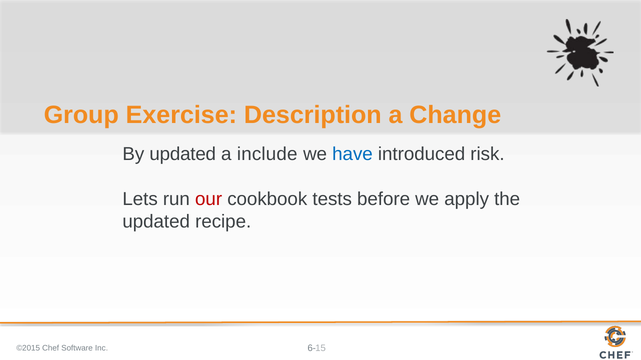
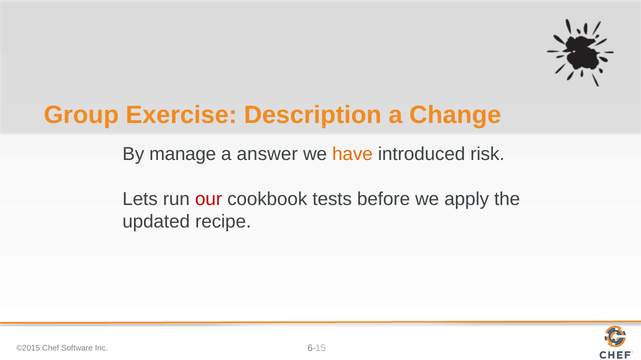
By updated: updated -> manage
include: include -> answer
have colour: blue -> orange
